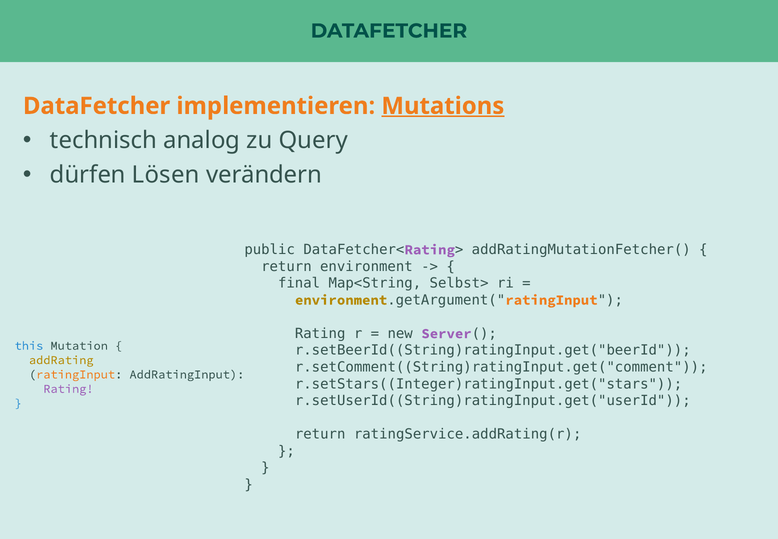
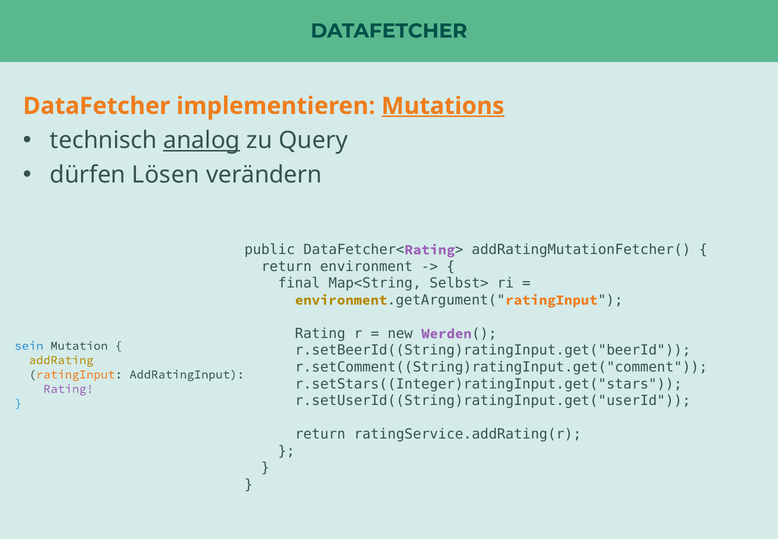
analog underline: none -> present
Server: Server -> Werden
this: this -> sein
